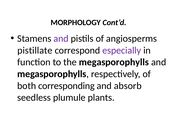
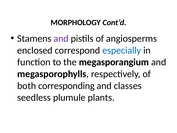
pistillate: pistillate -> enclosed
especially colour: purple -> blue
the megasporophylls: megasporophylls -> megasporangium
absorb: absorb -> classes
